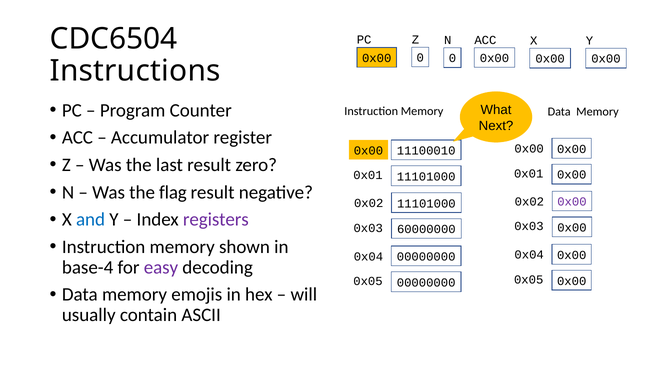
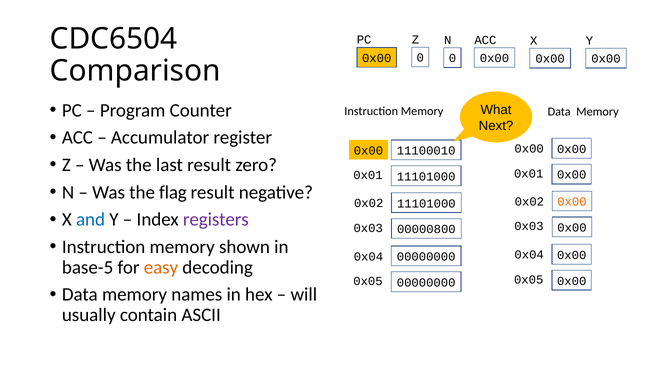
Instructions: Instructions -> Comparison
0x00 at (572, 202) colour: purple -> orange
60000000: 60000000 -> 00000800
base-4: base-4 -> base-5
easy colour: purple -> orange
emojis: emojis -> names
